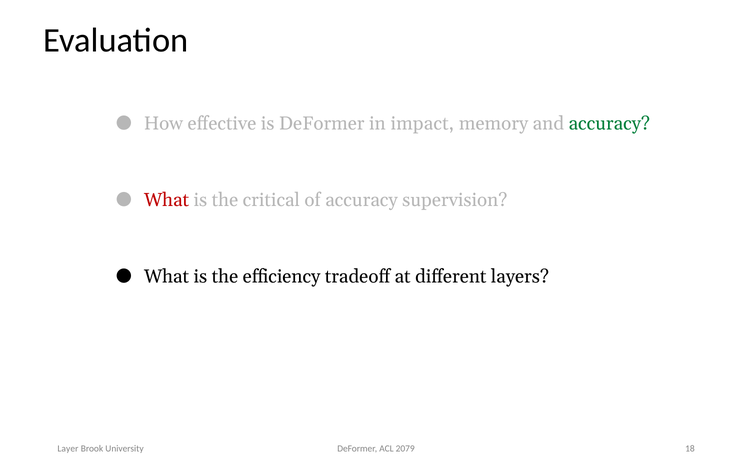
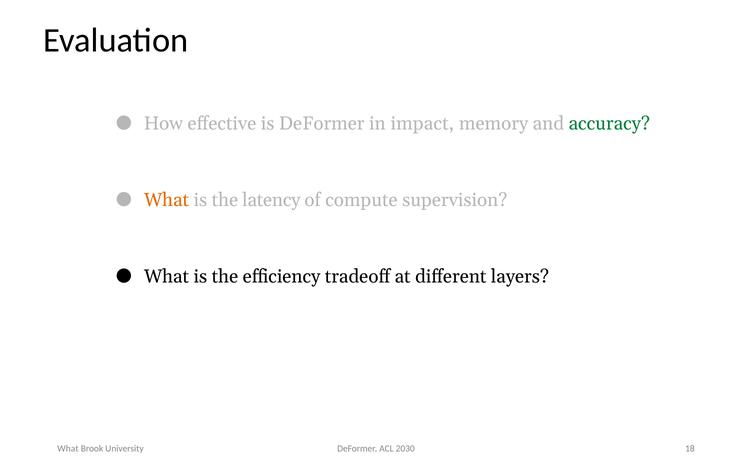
What at (166, 200) colour: red -> orange
critical: critical -> latency
of accuracy: accuracy -> compute
Layer at (68, 449): Layer -> What
2079: 2079 -> 2030
